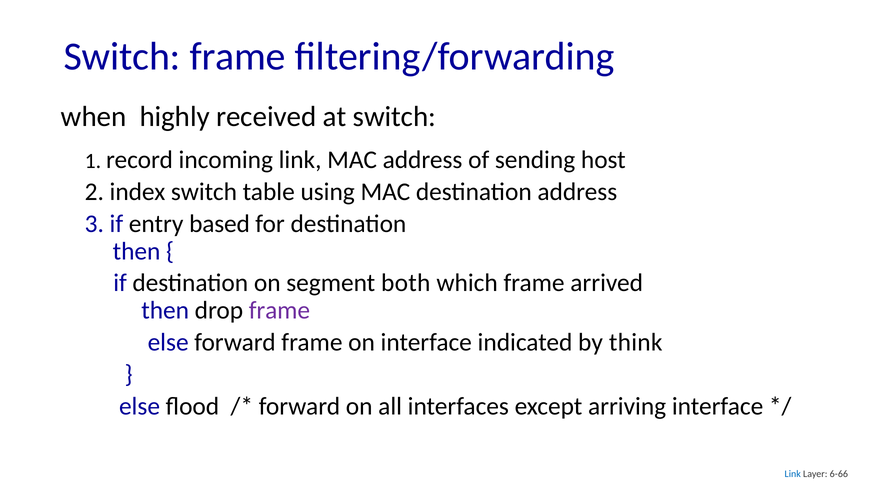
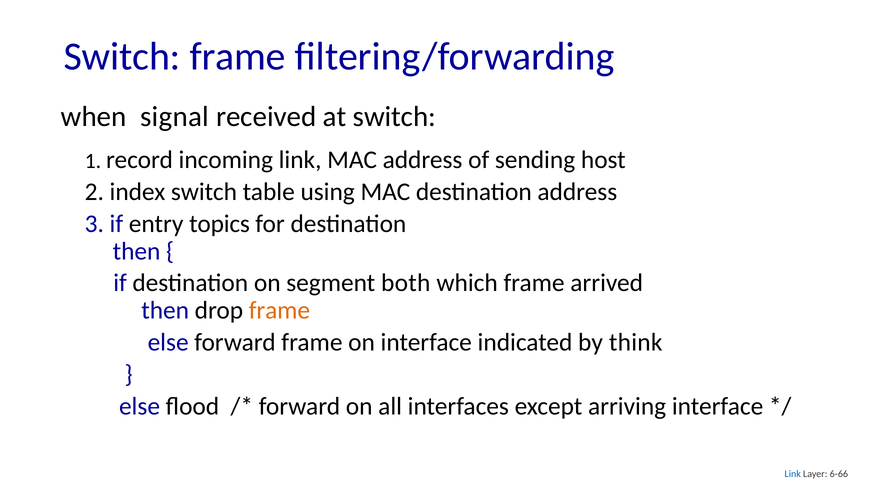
highly: highly -> signal
based: based -> topics
frame at (279, 310) colour: purple -> orange
